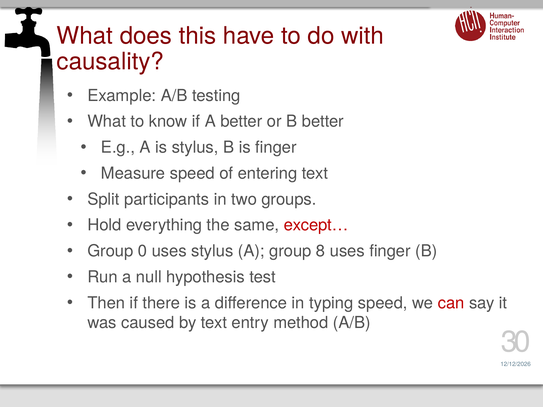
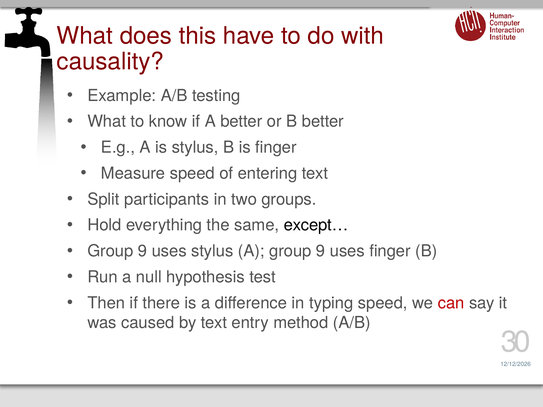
except… colour: red -> black
0 at (142, 251): 0 -> 9
A group 8: 8 -> 9
